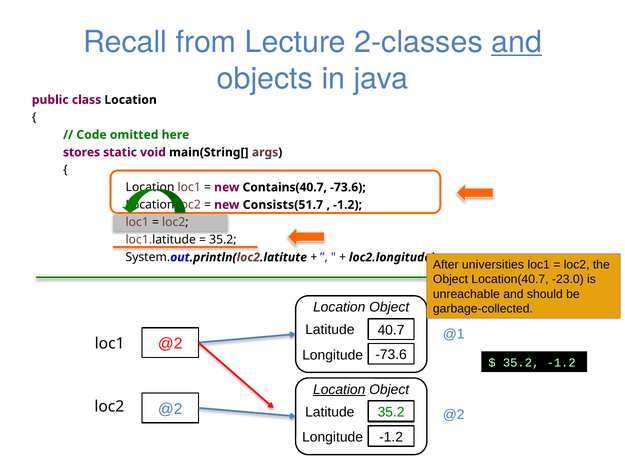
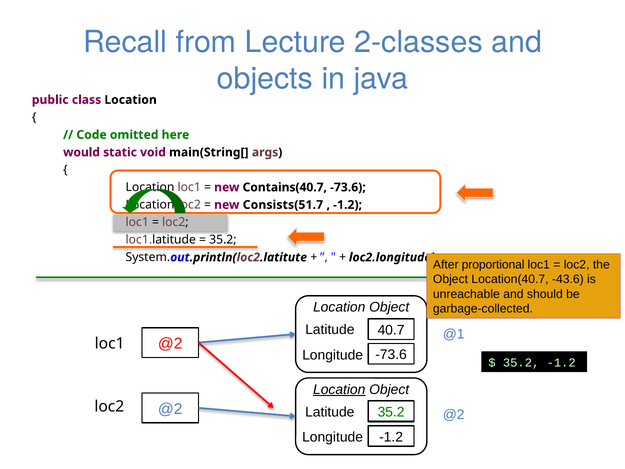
and at (517, 42) underline: present -> none
stores: stores -> would
universities: universities -> proportional
-23.0: -23.0 -> -43.6
